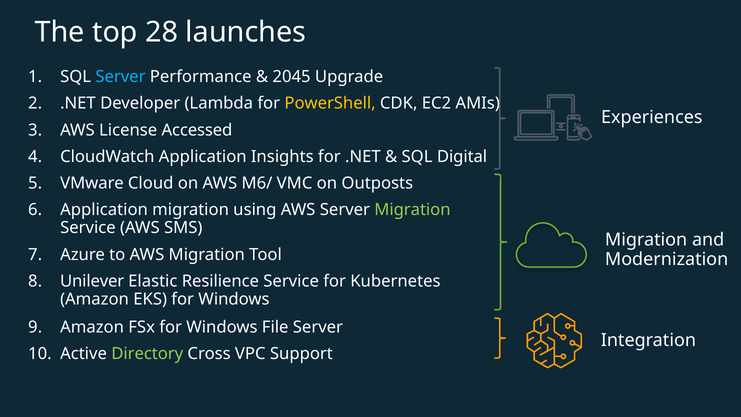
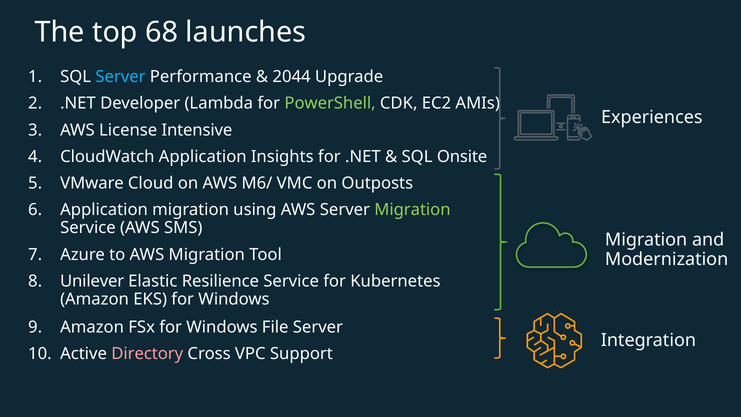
28: 28 -> 68
2045: 2045 -> 2044
PowerShell colour: yellow -> light green
Accessed: Accessed -> Intensive
Digital: Digital -> Onsite
Directory colour: light green -> pink
